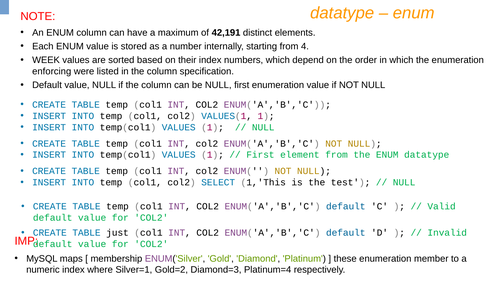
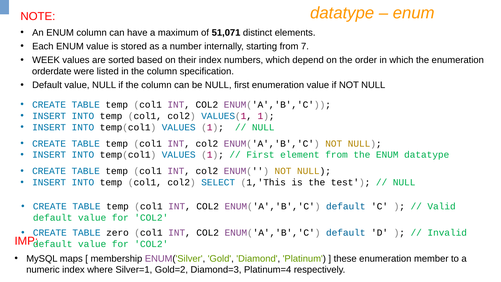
42,191: 42,191 -> 51,071
4: 4 -> 7
enforcing: enforcing -> orderdate
just: just -> zero
